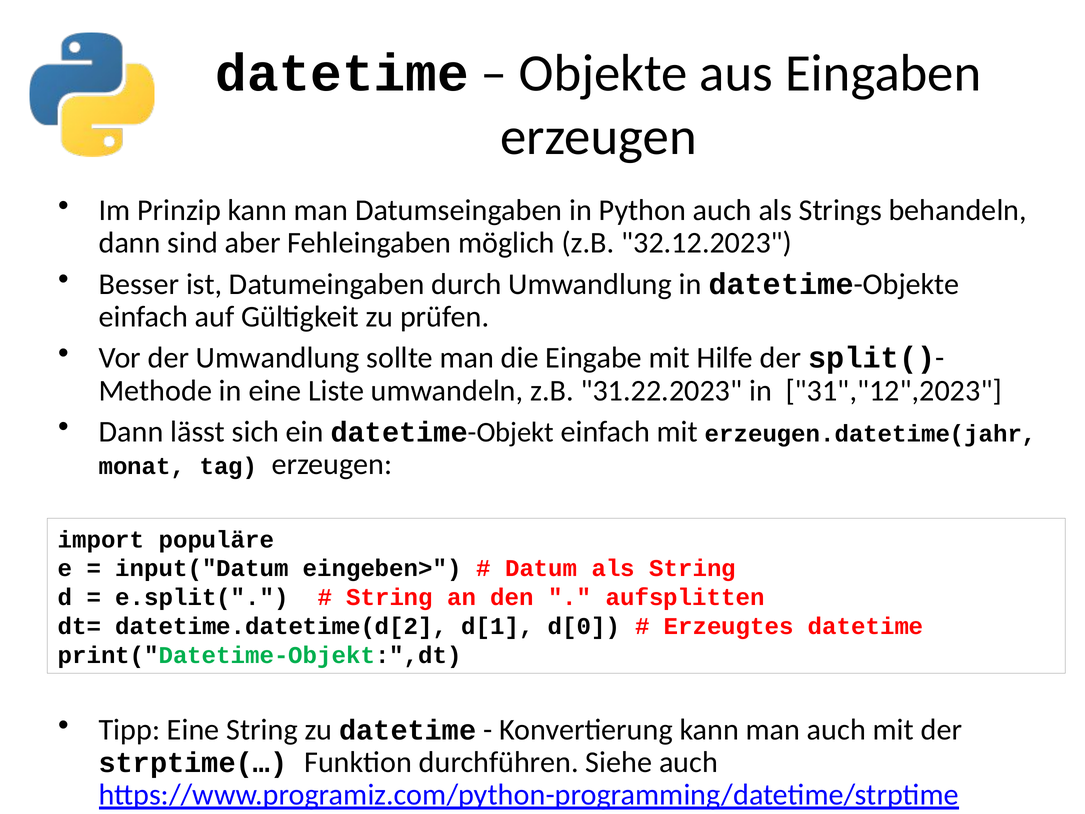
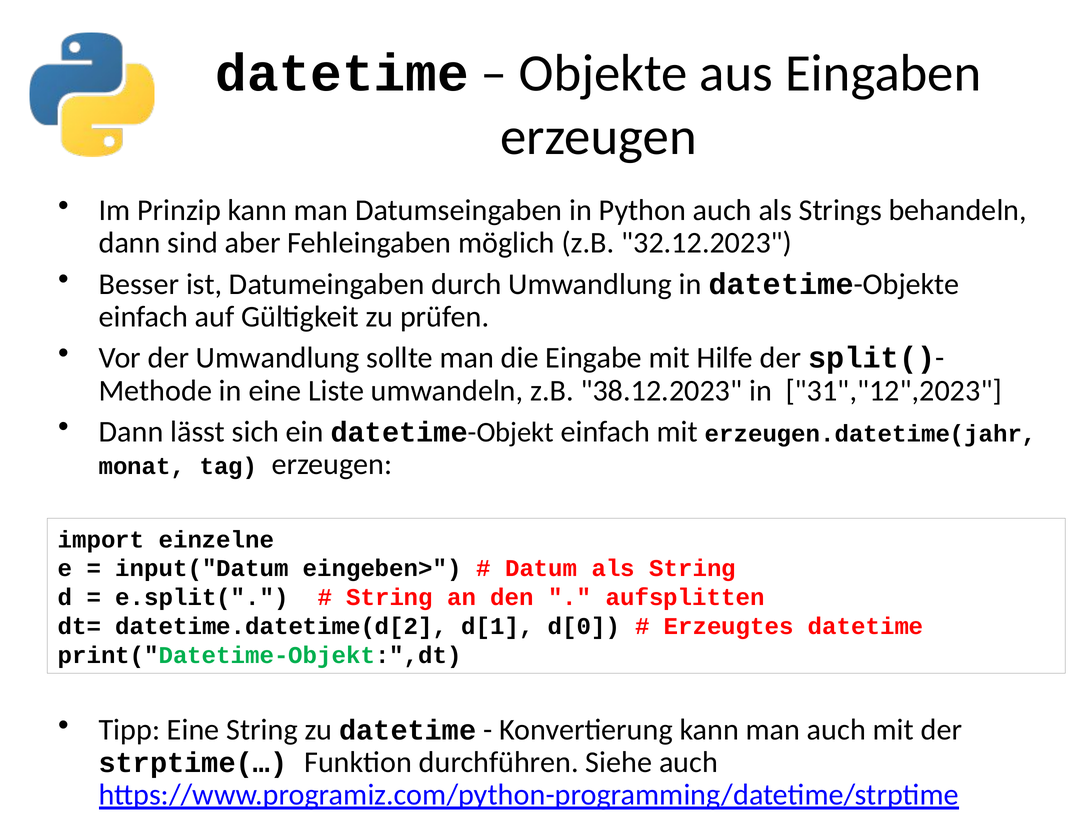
31.22.2023: 31.22.2023 -> 38.12.2023
populäre: populäre -> einzelne
